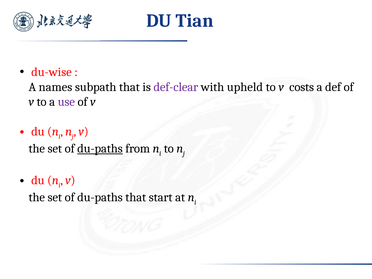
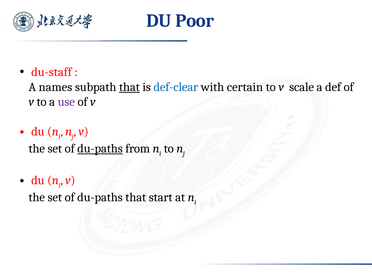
Tian: Tian -> Poor
du-wise: du-wise -> du-staff
that at (129, 87) underline: none -> present
def-clear colour: purple -> blue
upheld: upheld -> certain
costs: costs -> scale
